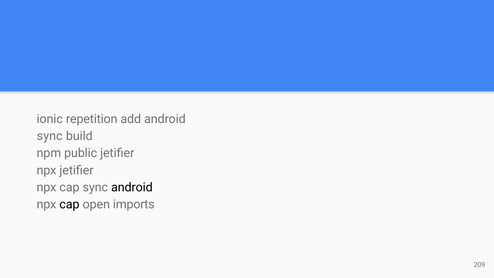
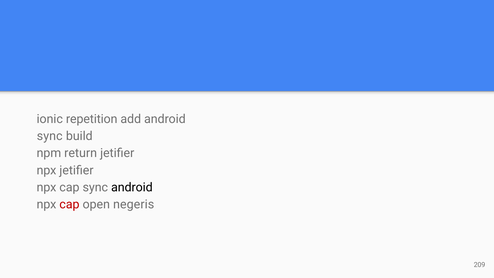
public: public -> return
cap at (69, 204) colour: black -> red
imports: imports -> negeris
